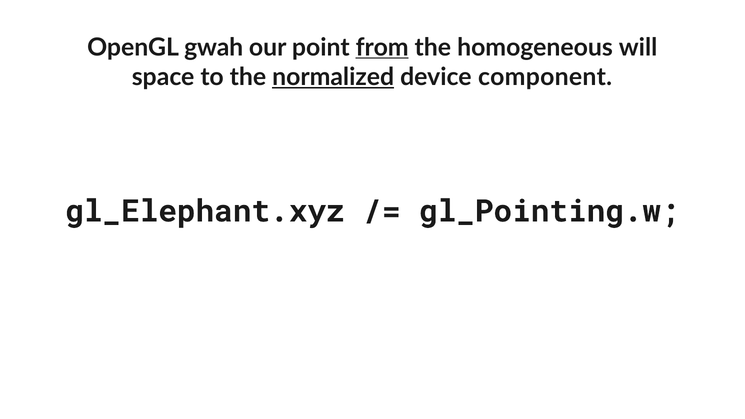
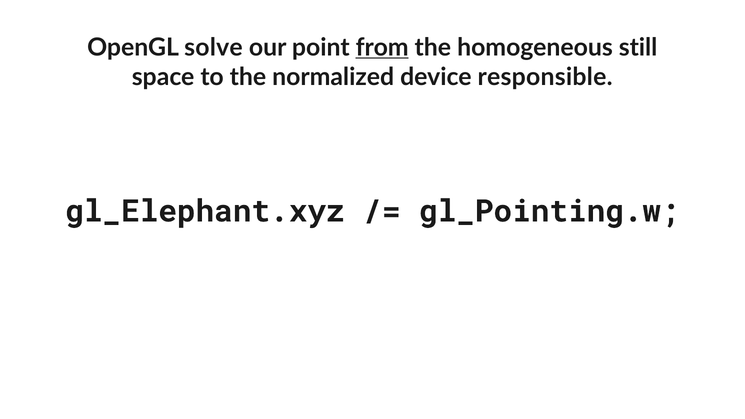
gwah: gwah -> solve
will: will -> still
normalized underline: present -> none
component: component -> responsible
